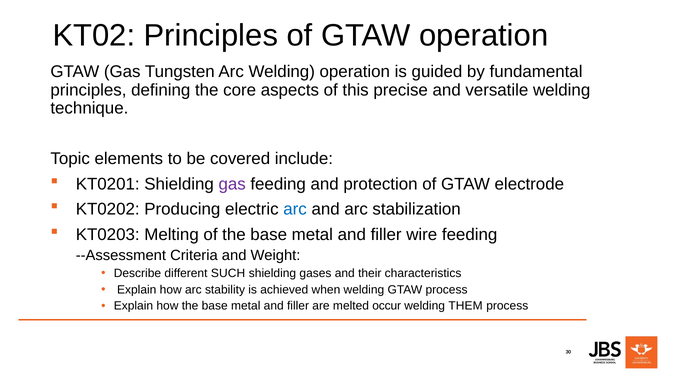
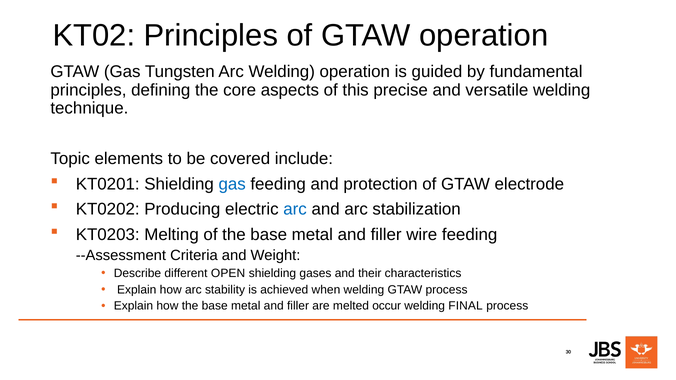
gas at (232, 184) colour: purple -> blue
SUCH: SUCH -> OPEN
THEM: THEM -> FINAL
